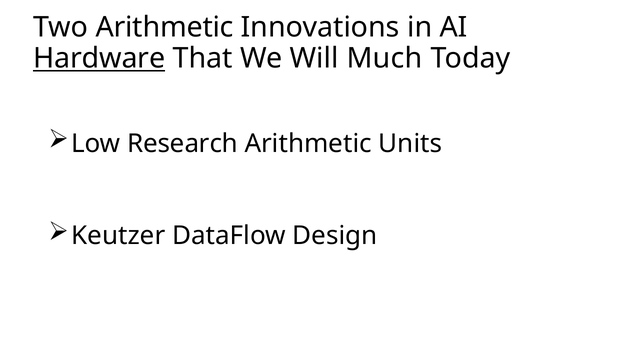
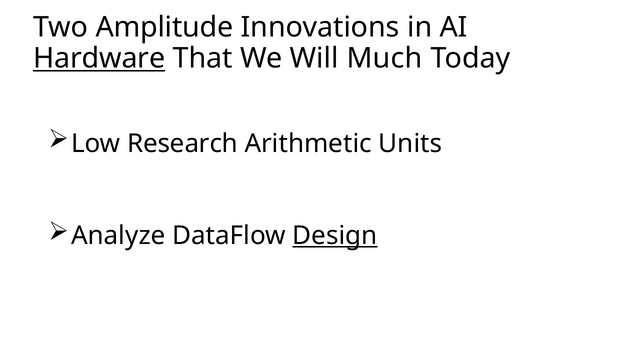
Two Arithmetic: Arithmetic -> Amplitude
Keutzer: Keutzer -> Analyze
Design underline: none -> present
